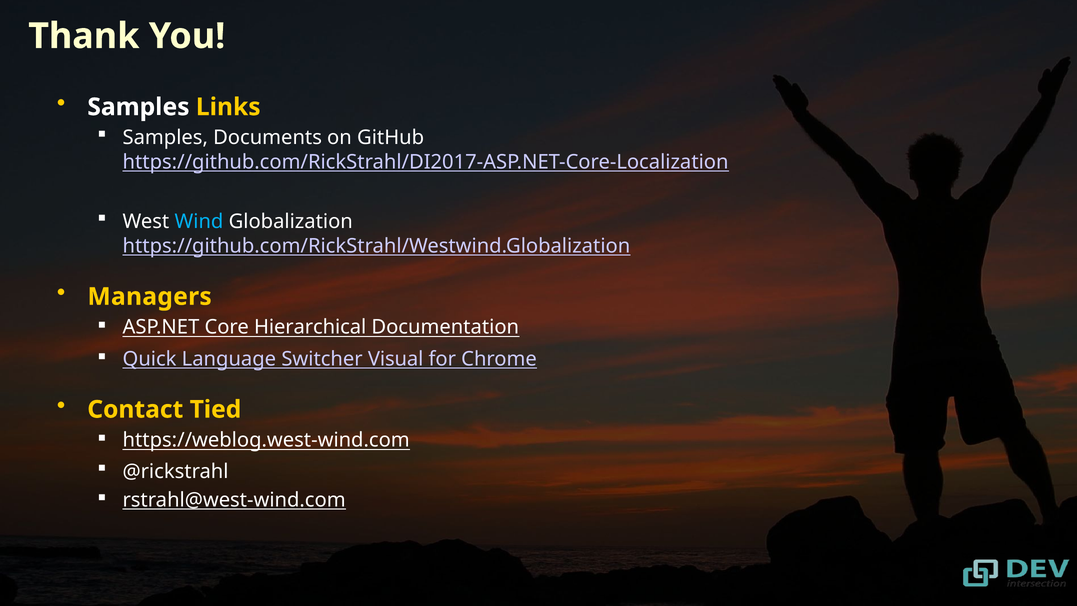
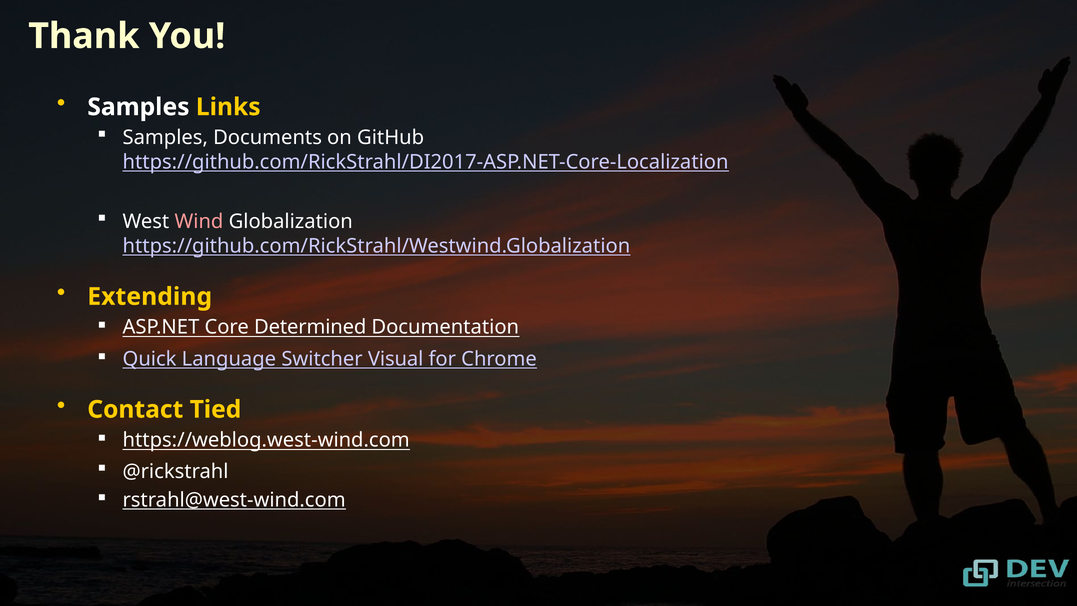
Wind colour: light blue -> pink
Managers: Managers -> Extending
Hierarchical: Hierarchical -> Determined
